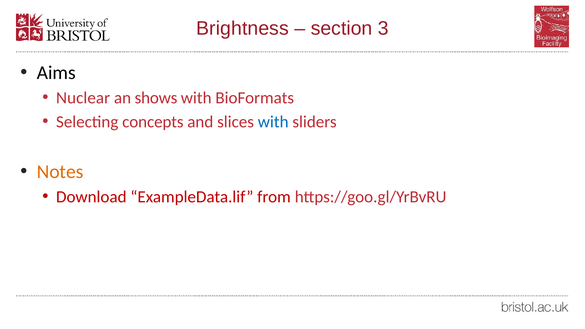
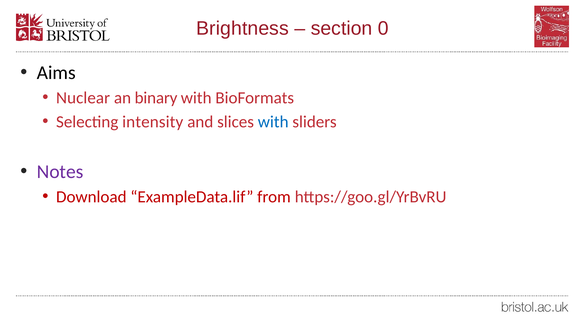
3: 3 -> 0
shows: shows -> binary
concepts: concepts -> intensity
Notes colour: orange -> purple
